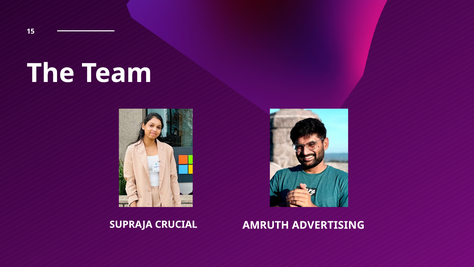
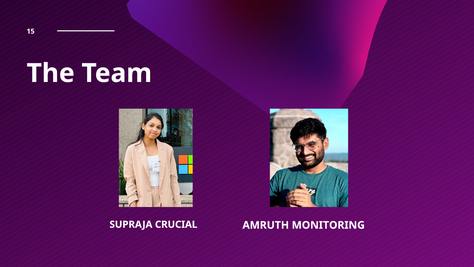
ADVERTISING: ADVERTISING -> MONITORING
